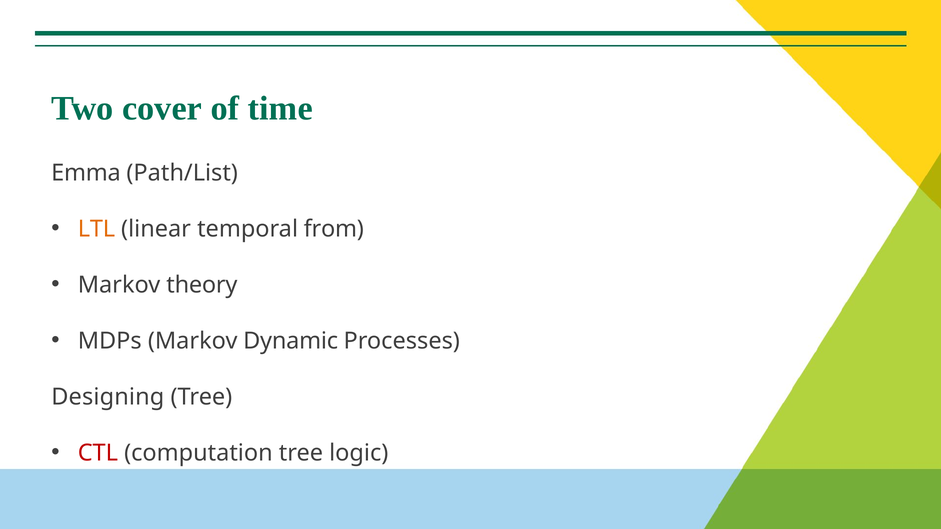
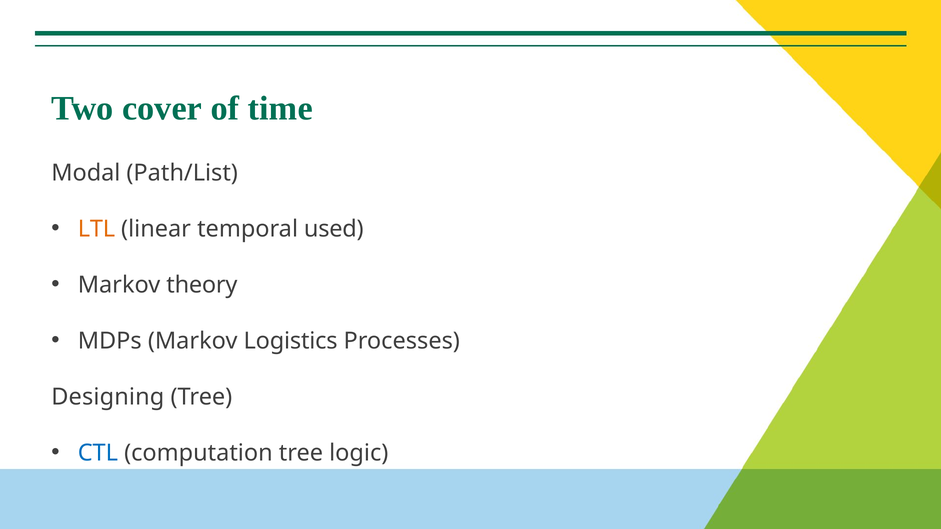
Emma: Emma -> Modal
from: from -> used
Dynamic: Dynamic -> Logistics
CTL colour: red -> blue
